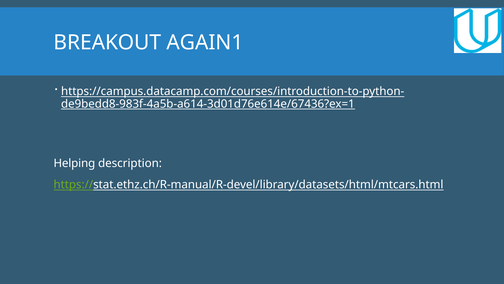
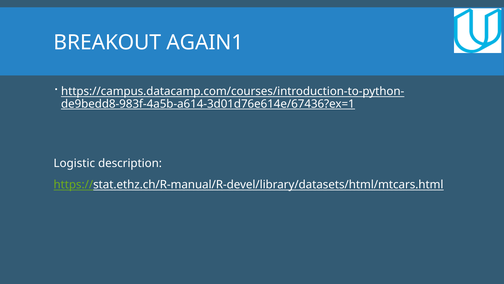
Helping: Helping -> Logistic
